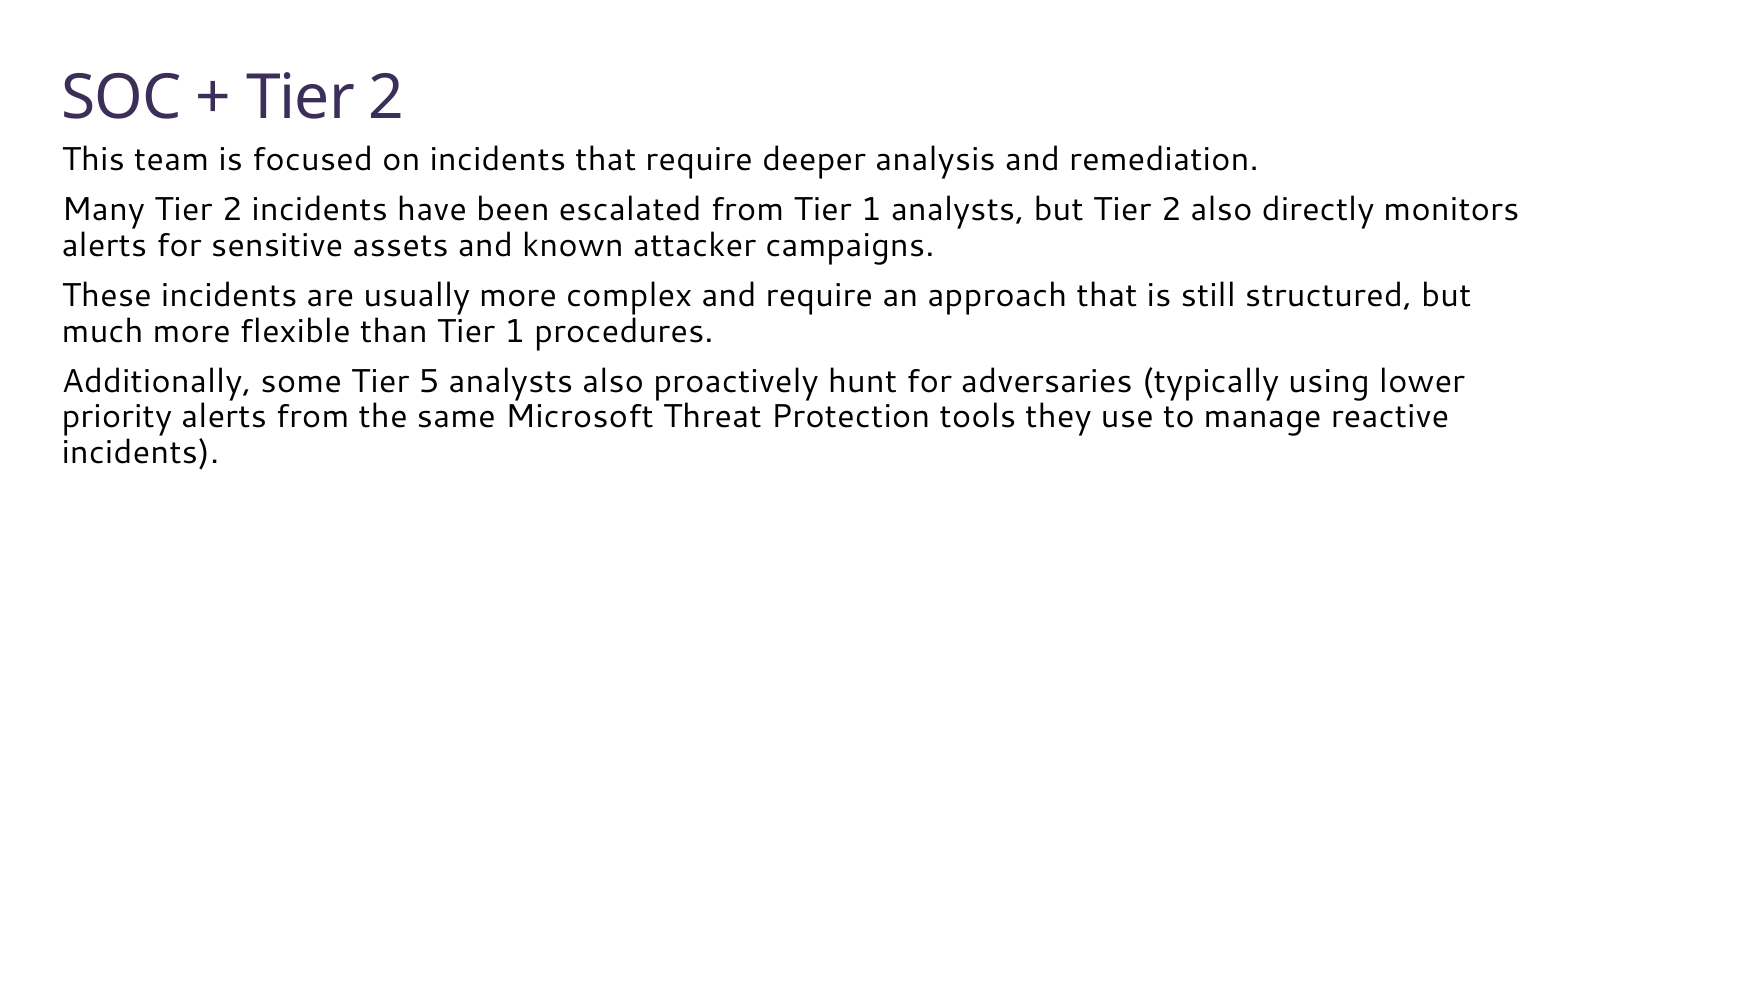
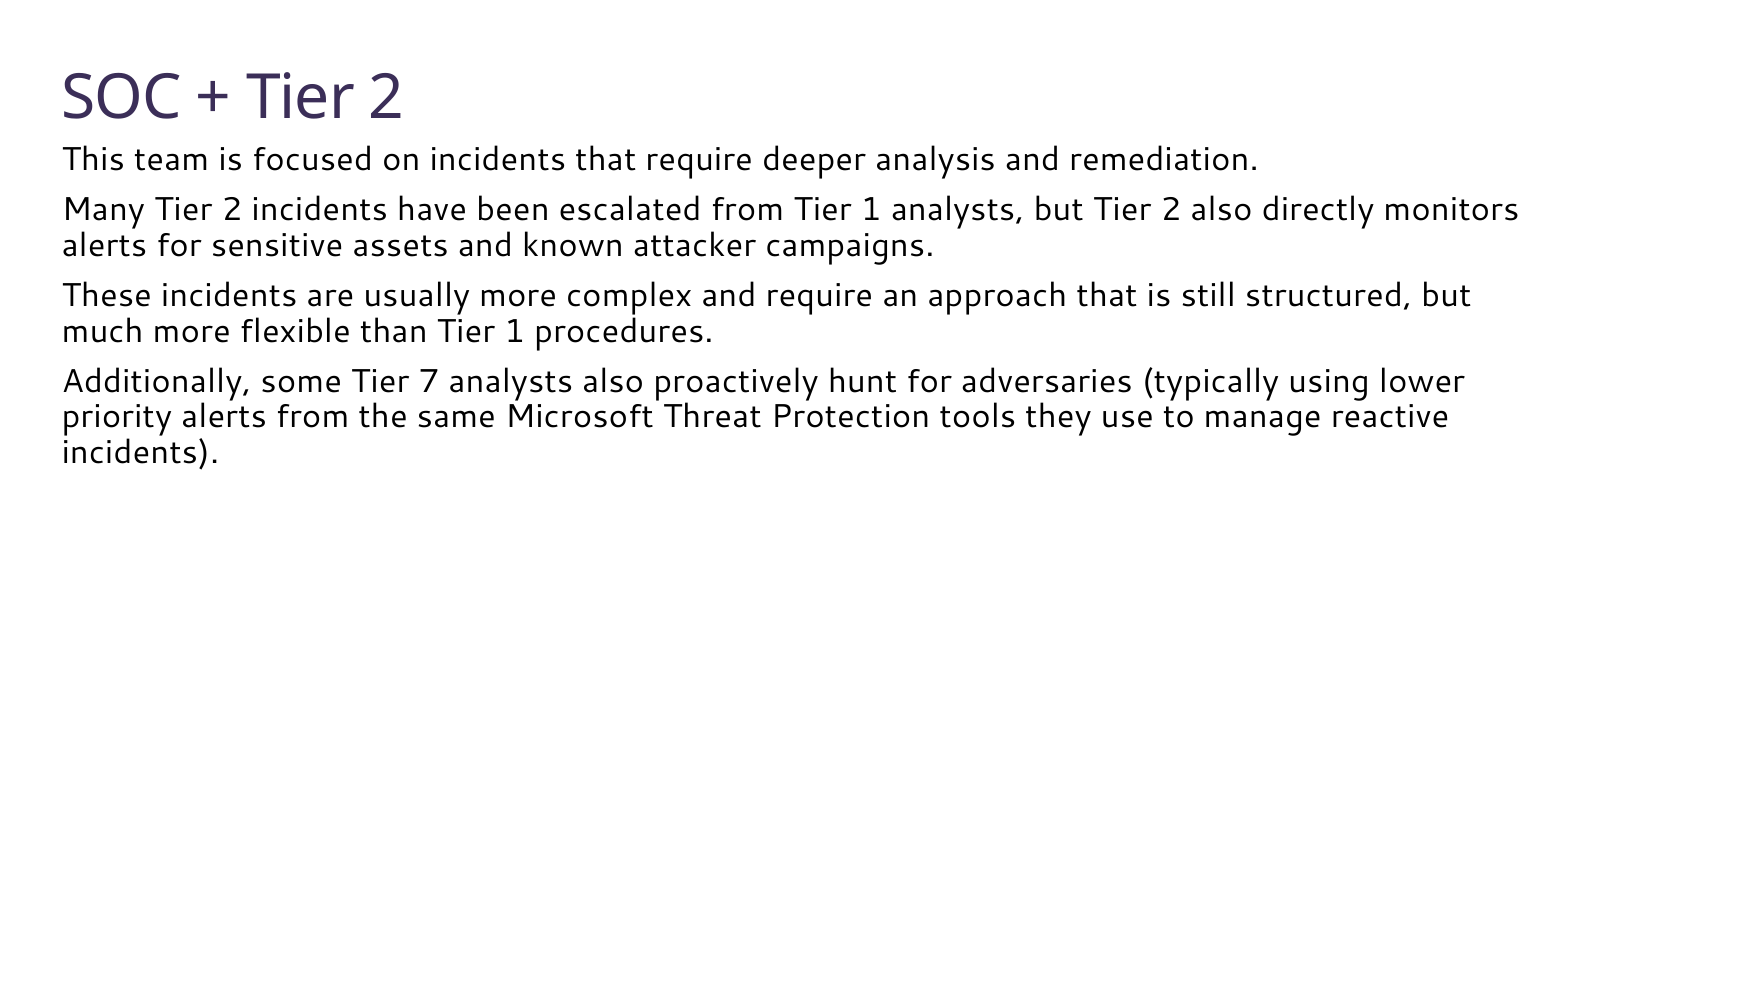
5: 5 -> 7
